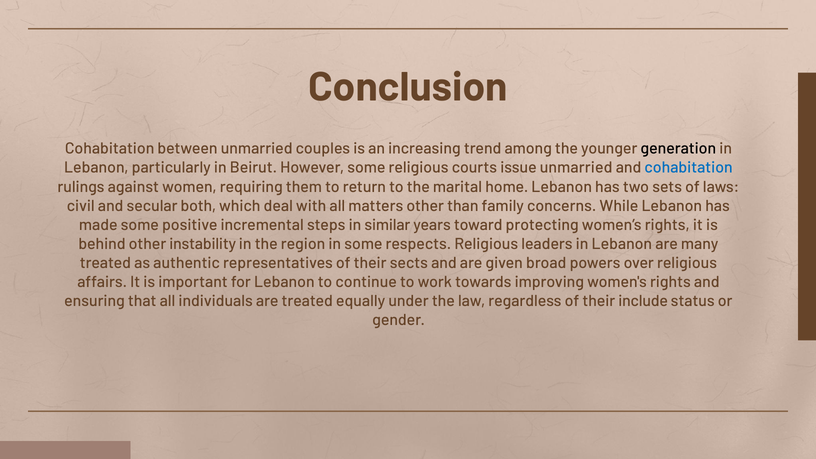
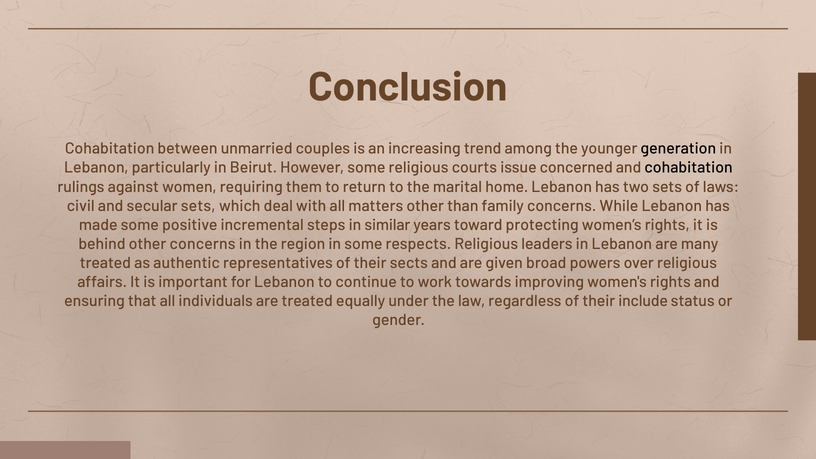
issue unmarried: unmarried -> concerned
cohabitation at (689, 168) colour: blue -> black
secular both: both -> sets
other instability: instability -> concerns
